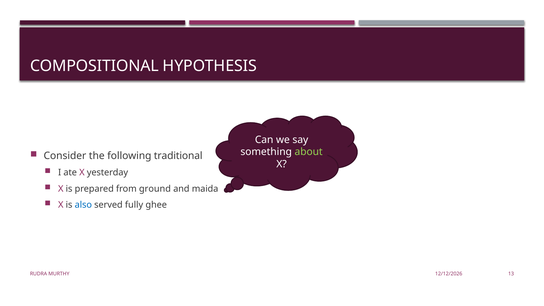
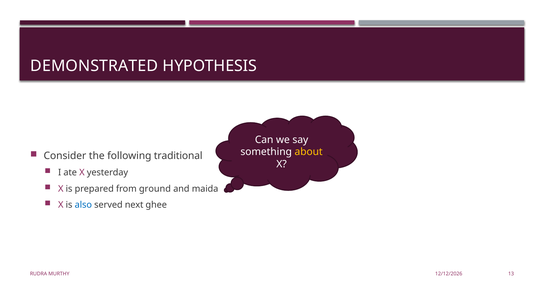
COMPOSITIONAL: COMPOSITIONAL -> DEMONSTRATED
about colour: light green -> yellow
fully: fully -> next
